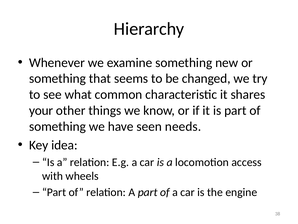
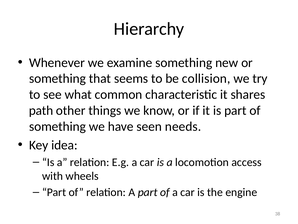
changed: changed -> collision
your: your -> path
